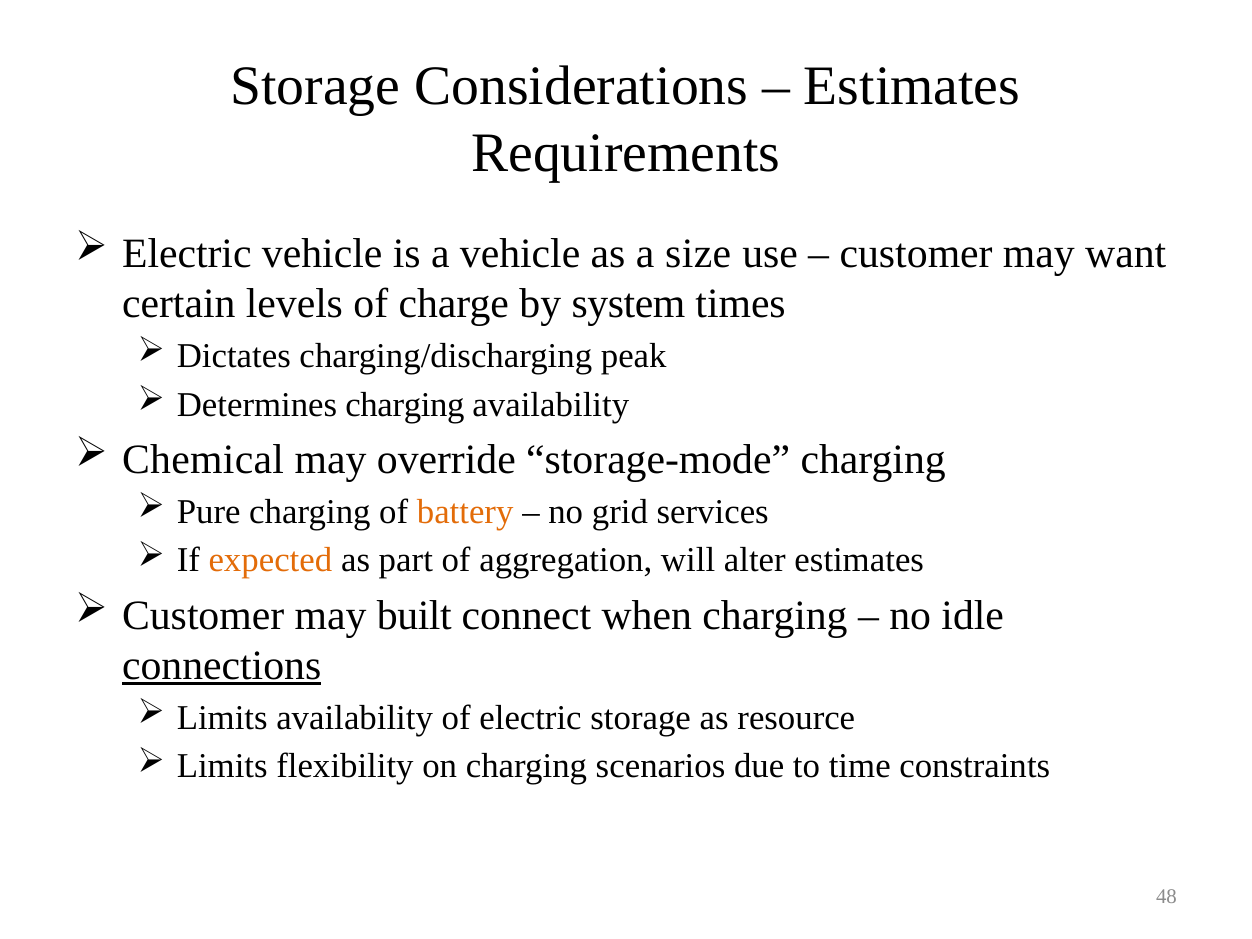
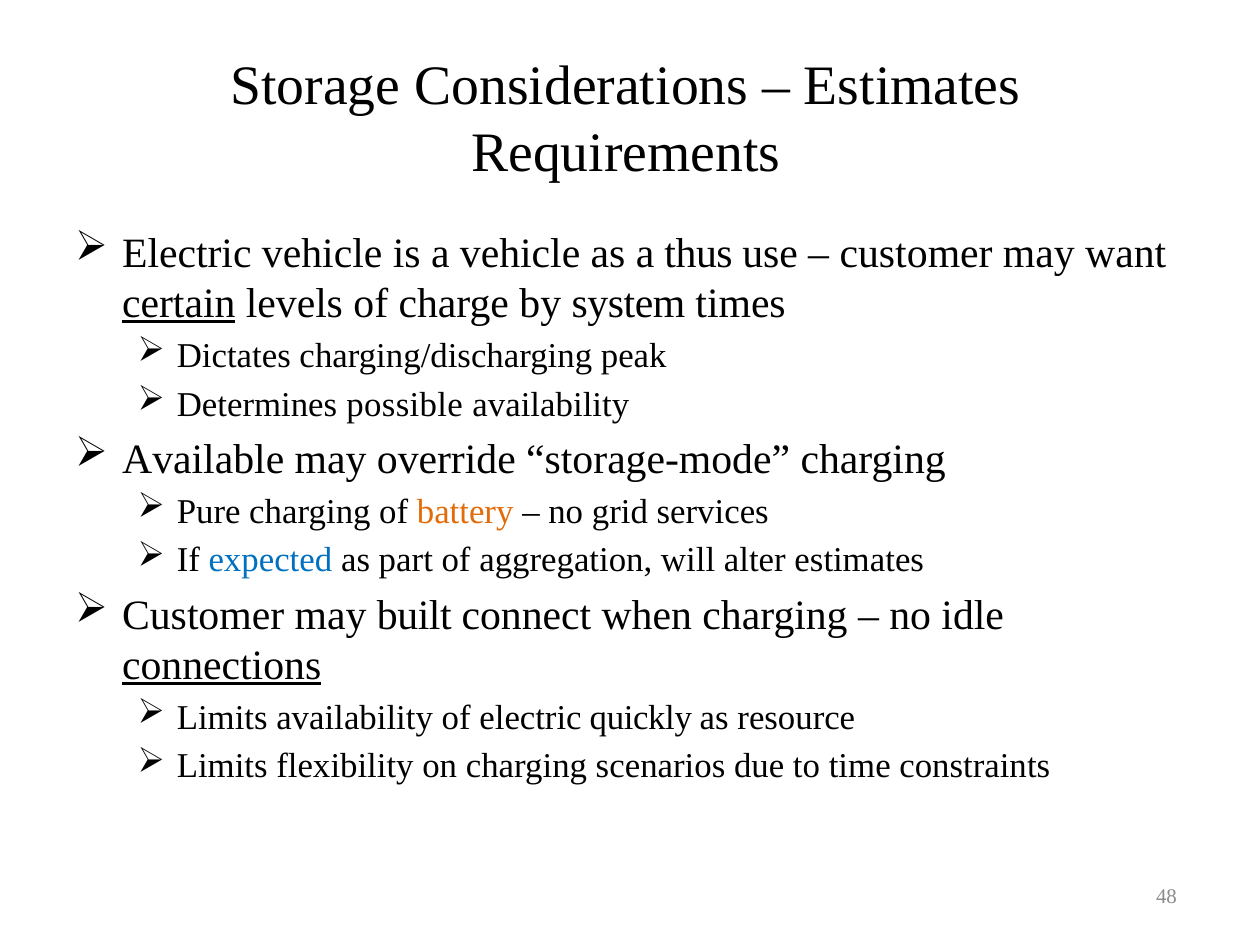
size: size -> thus
certain underline: none -> present
Determines charging: charging -> possible
Chemical: Chemical -> Available
expected colour: orange -> blue
electric storage: storage -> quickly
